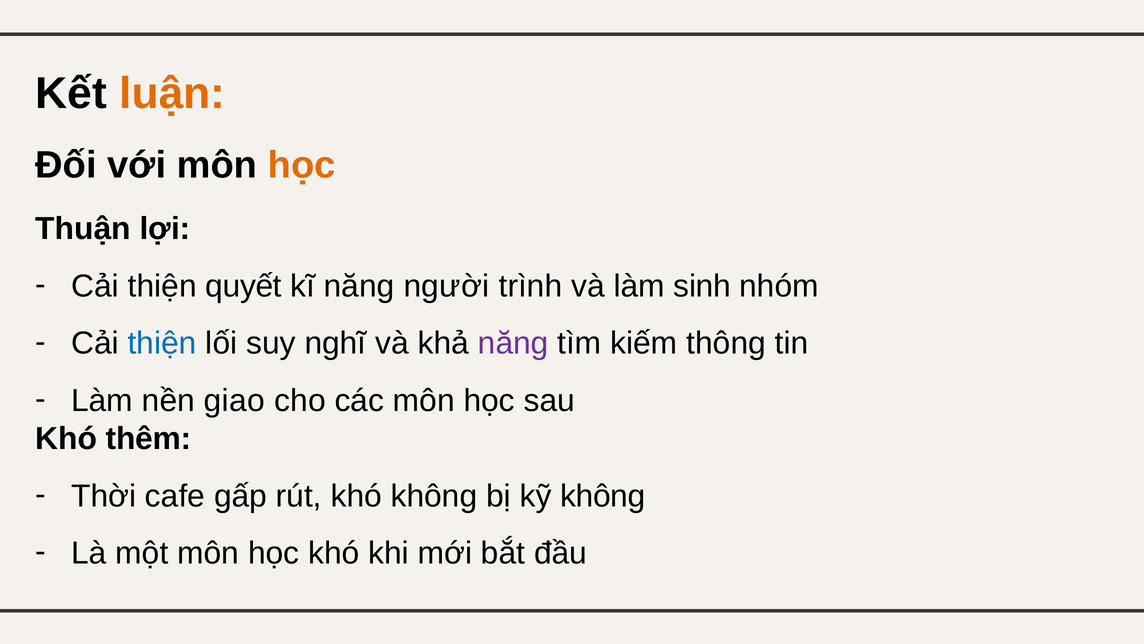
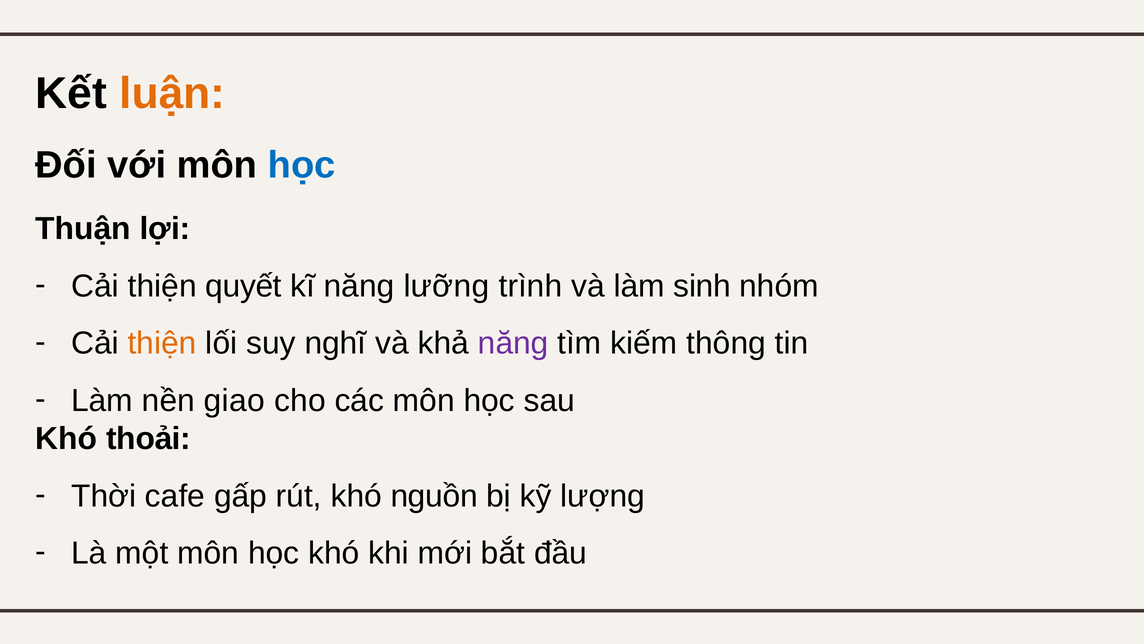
học at (302, 165) colour: orange -> blue
người: người -> lưỡng
thiện at (162, 343) colour: blue -> orange
thêm: thêm -> thoải
khó không: không -> nguồn
kỹ không: không -> lượng
